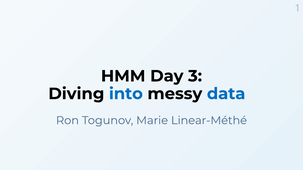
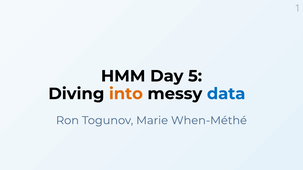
3: 3 -> 5
into colour: blue -> orange
Linear-Méthé: Linear-Méthé -> When-Méthé
